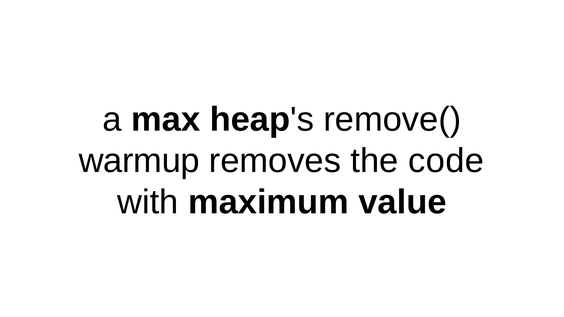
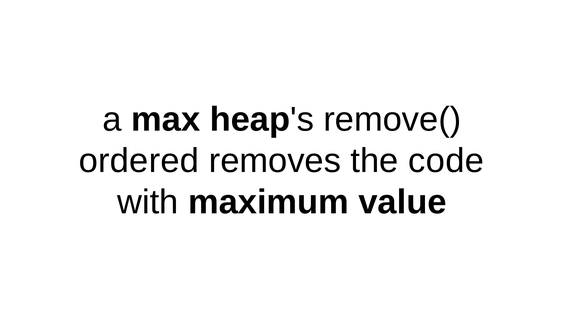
warmup: warmup -> ordered
